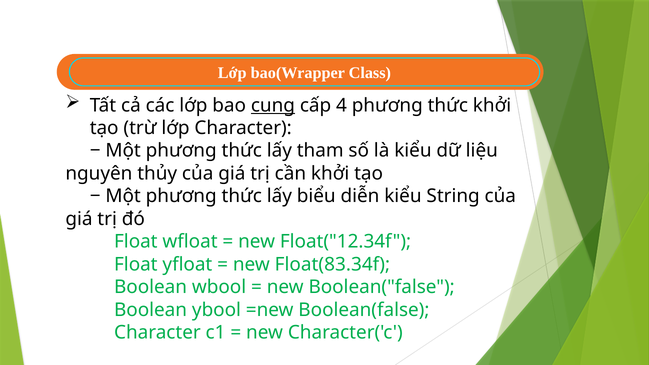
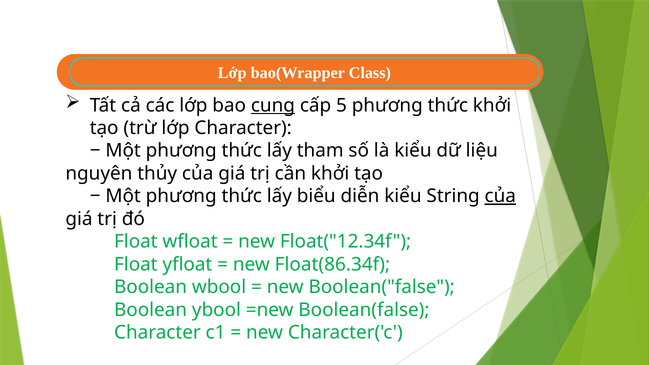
4: 4 -> 5
của at (500, 196) underline: none -> present
Float(83.34f: Float(83.34f -> Float(86.34f
